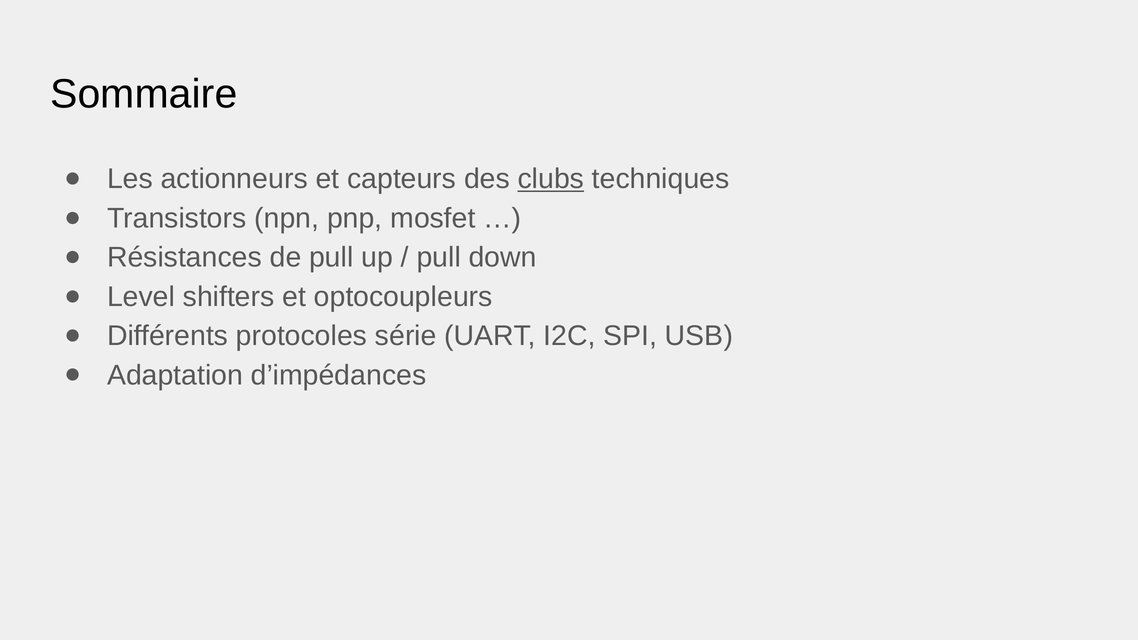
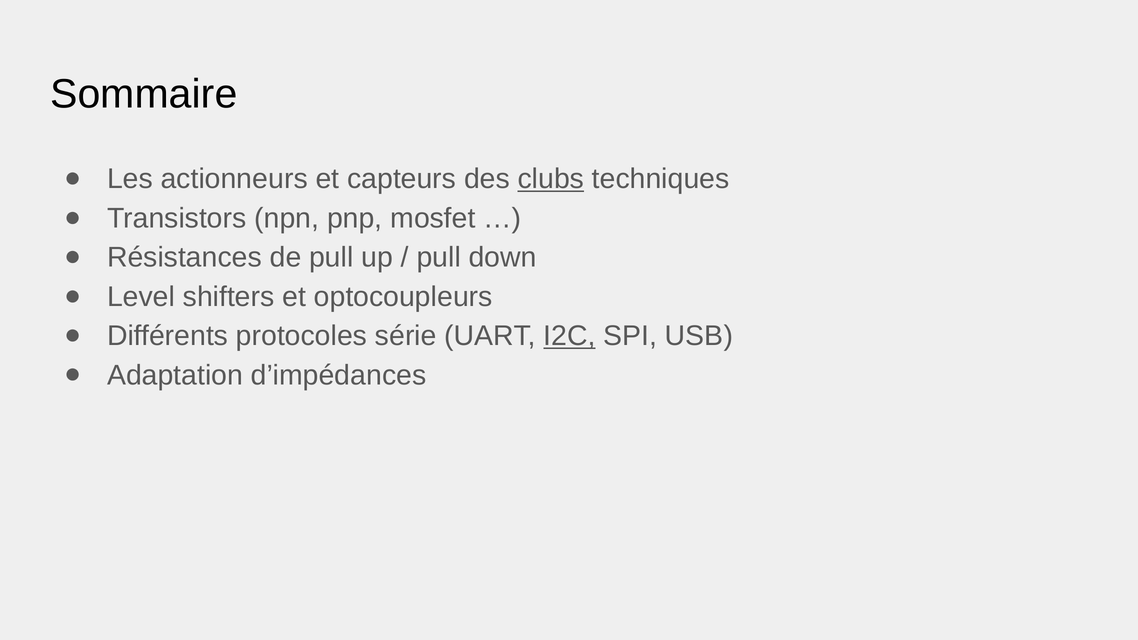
I2C underline: none -> present
